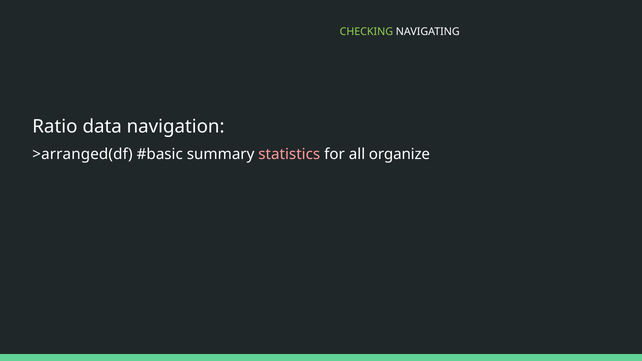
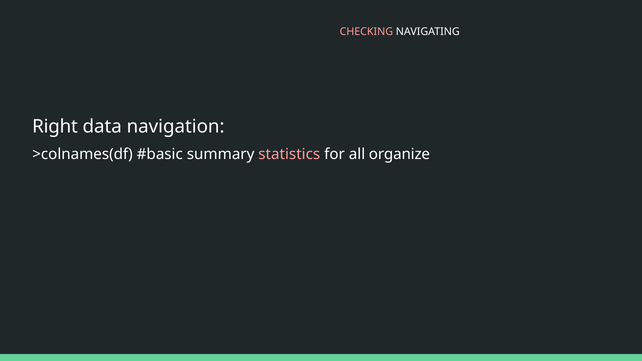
CHECKING colour: light green -> pink
Ratio: Ratio -> Right
>arranged(df: >arranged(df -> >colnames(df
